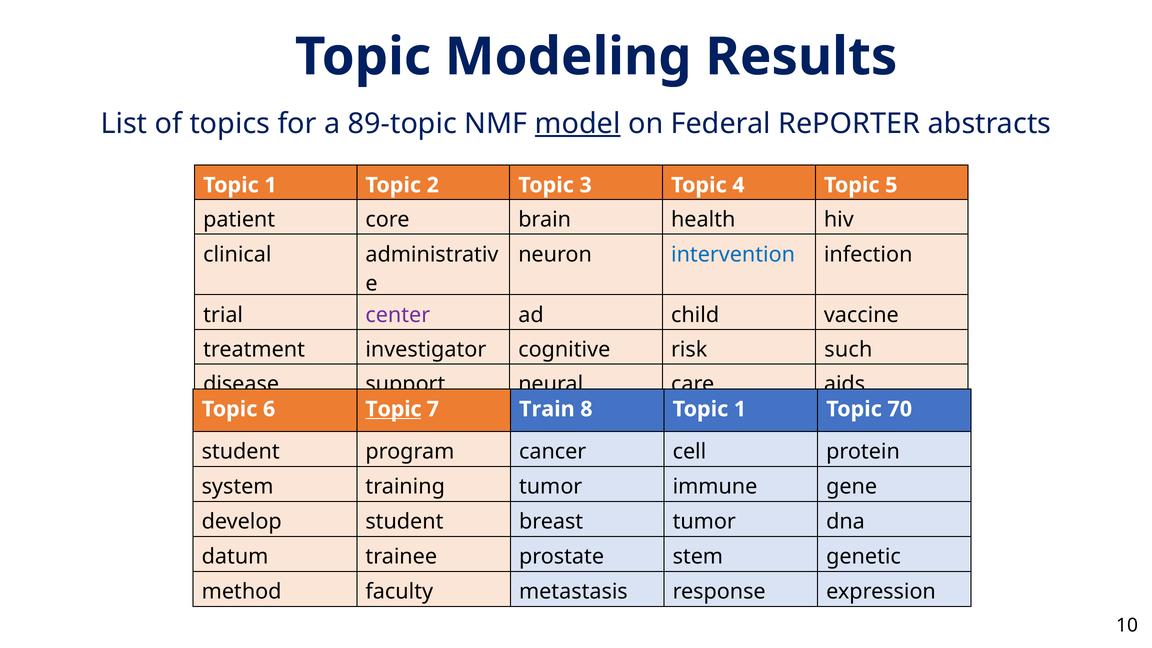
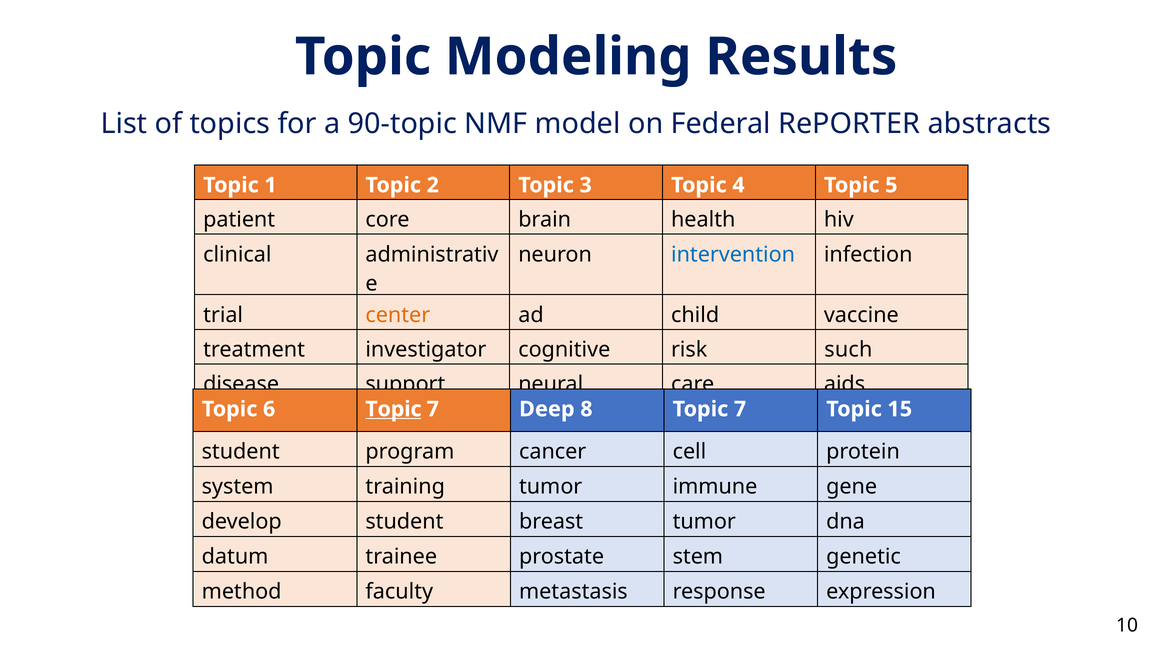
89-topic: 89-topic -> 90-topic
model underline: present -> none
center colour: purple -> orange
Train: Train -> Deep
8 Topic 1: 1 -> 7
70: 70 -> 15
